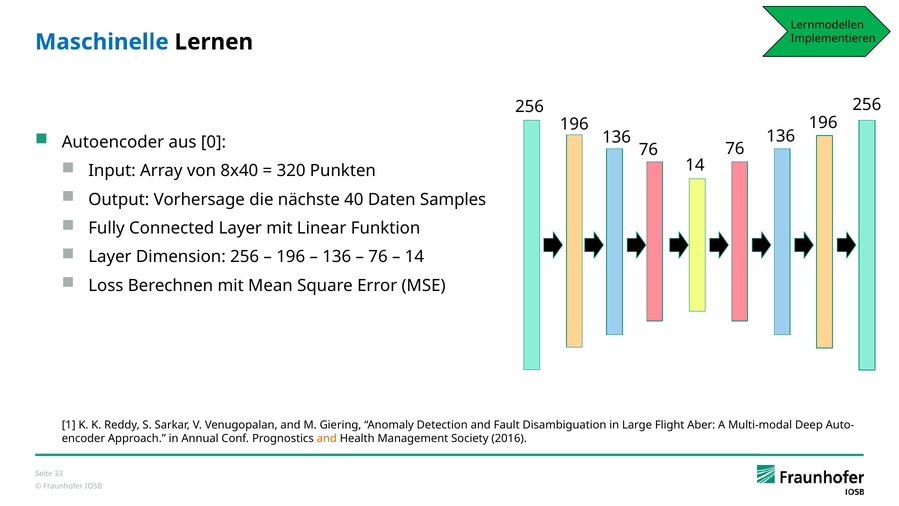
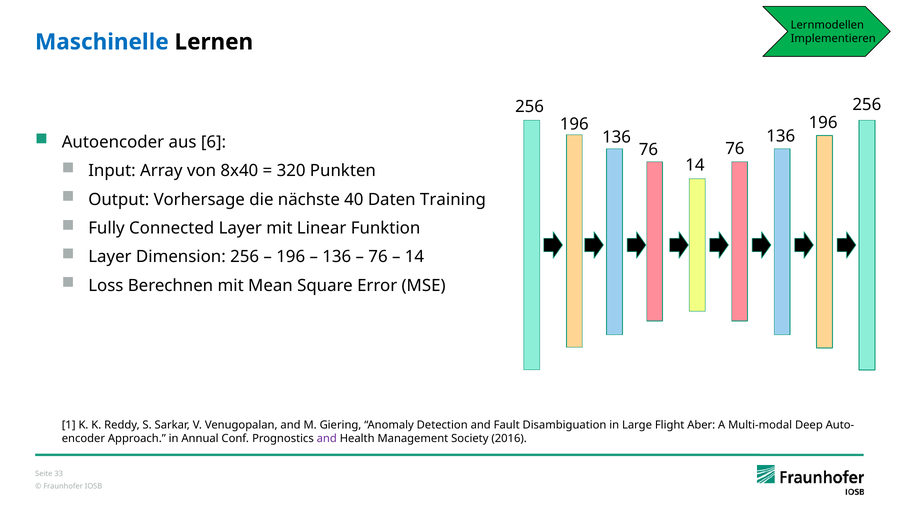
0: 0 -> 6
Samples: Samples -> Training
and at (327, 439) colour: orange -> purple
